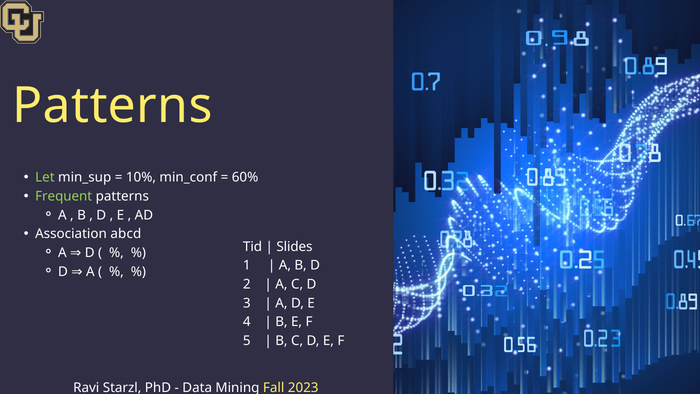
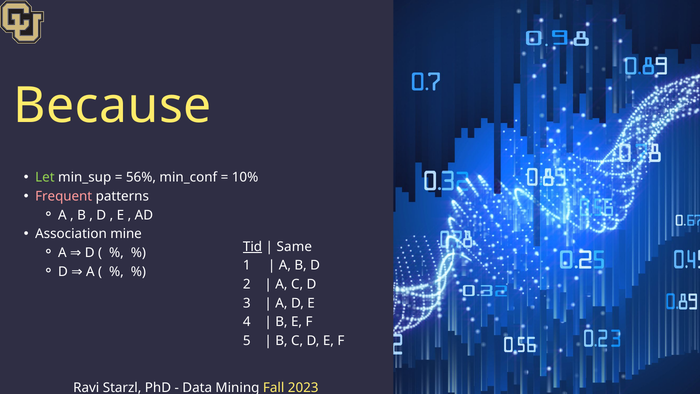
Patterns at (112, 106): Patterns -> Because
10%: 10% -> 56%
60%: 60% -> 10%
Frequent colour: light green -> pink
abcd: abcd -> mine
Tid underline: none -> present
Slides: Slides -> Same
